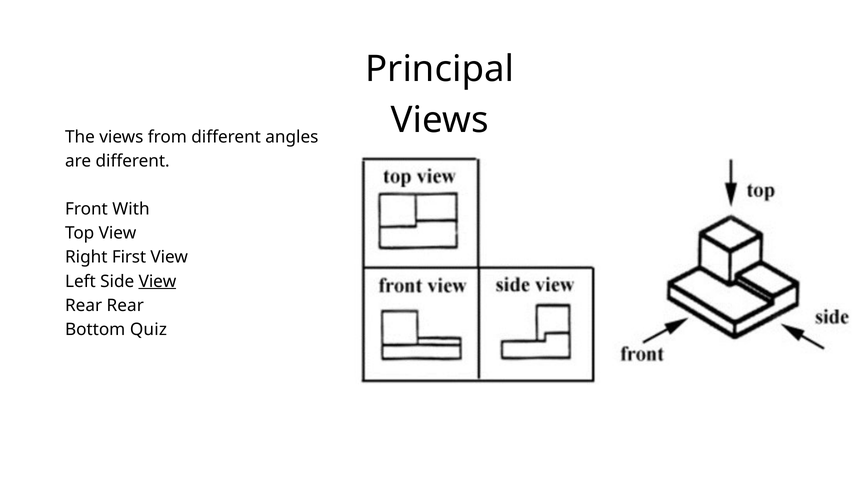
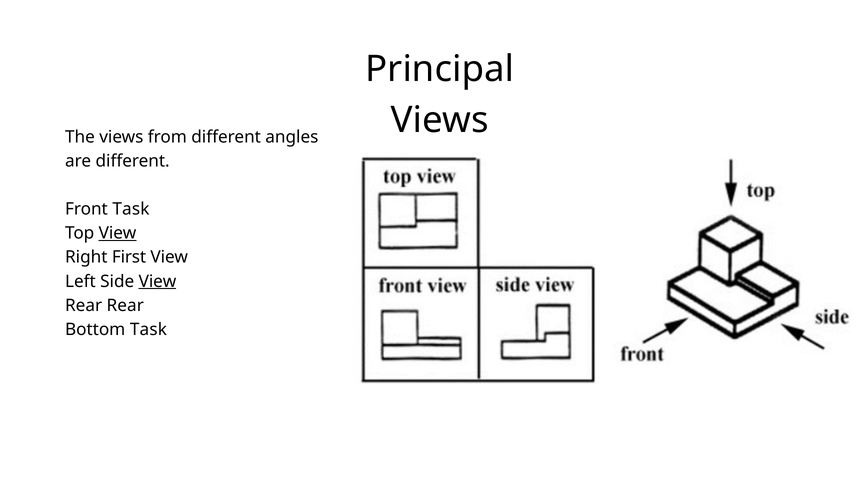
Front With: With -> Task
View at (118, 233) underline: none -> present
Bottom Quiz: Quiz -> Task
